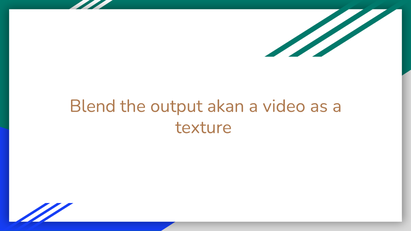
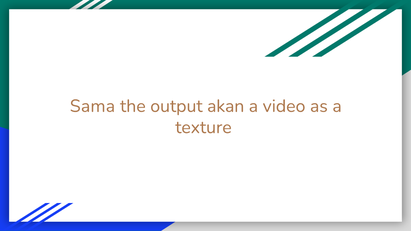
Blend: Blend -> Sama
